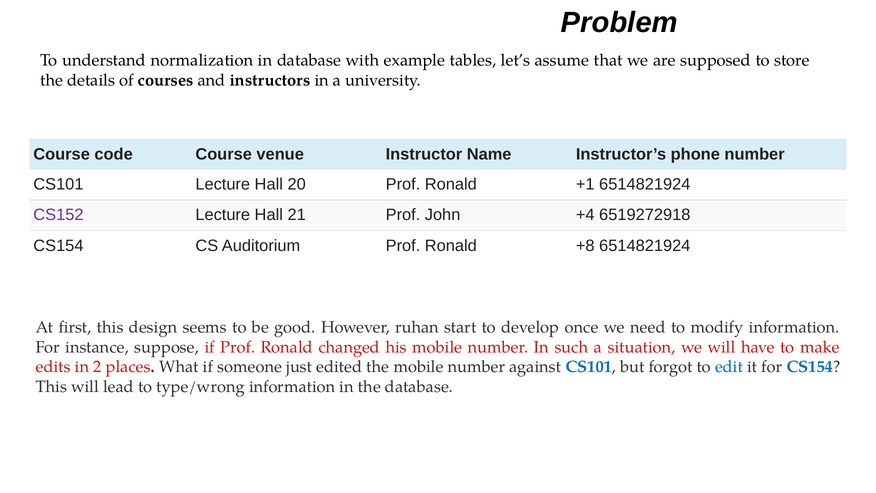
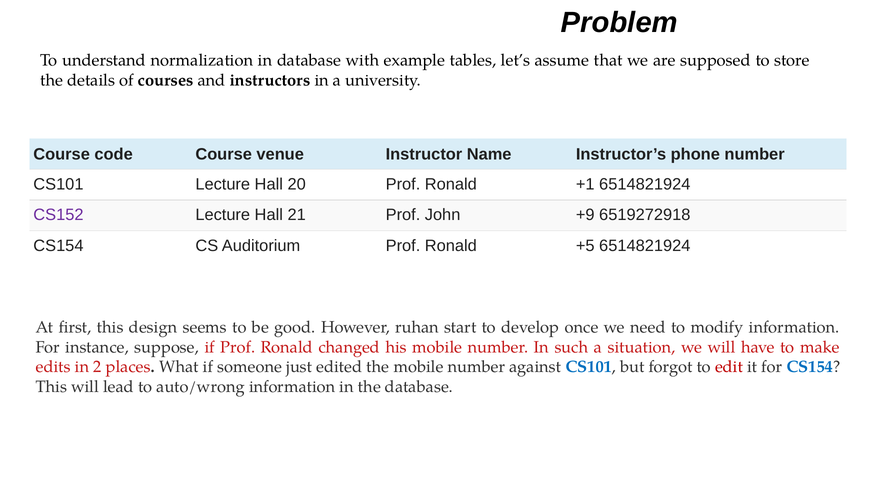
+4: +4 -> +9
+8: +8 -> +5
edit colour: blue -> red
type/wrong: type/wrong -> auto/wrong
